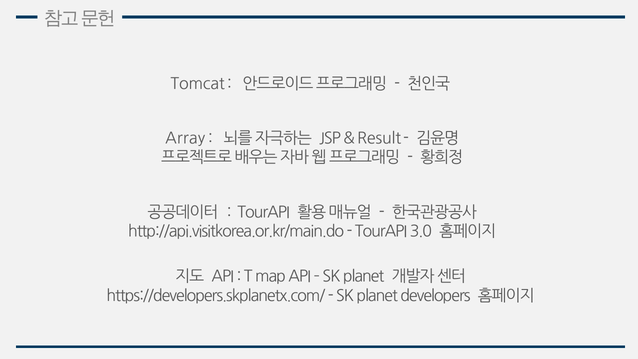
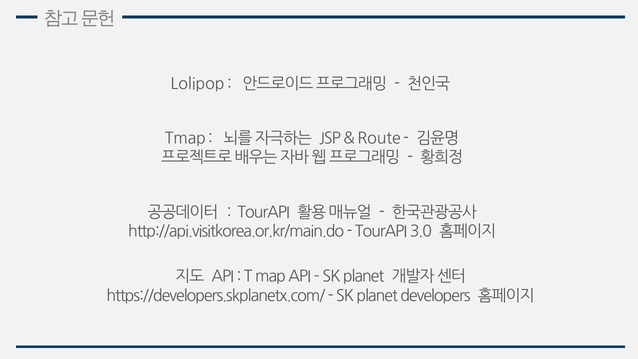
Tomcat: Tomcat -> Lolipop
Array: Array -> Tmap
Result: Result -> Route
